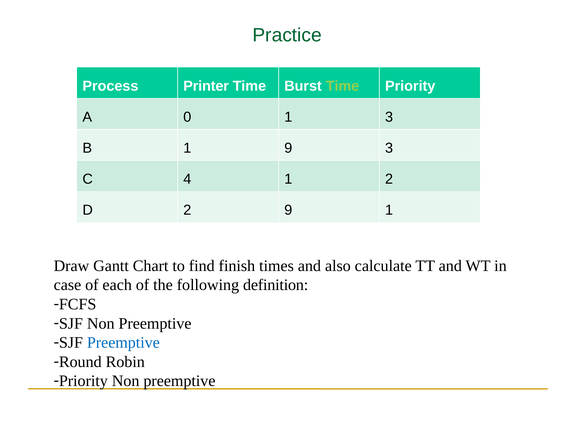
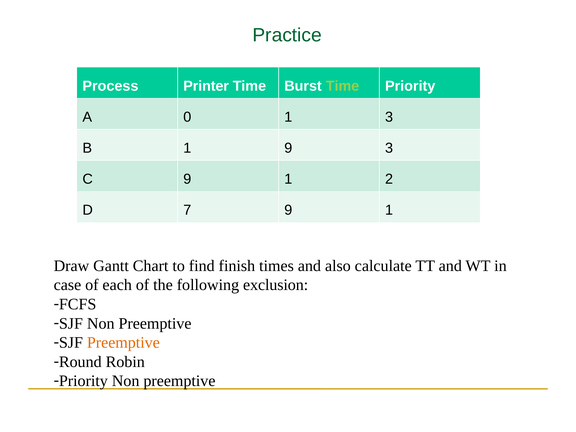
C 4: 4 -> 9
D 2: 2 -> 7
definition: definition -> exclusion
Preemptive at (123, 343) colour: blue -> orange
